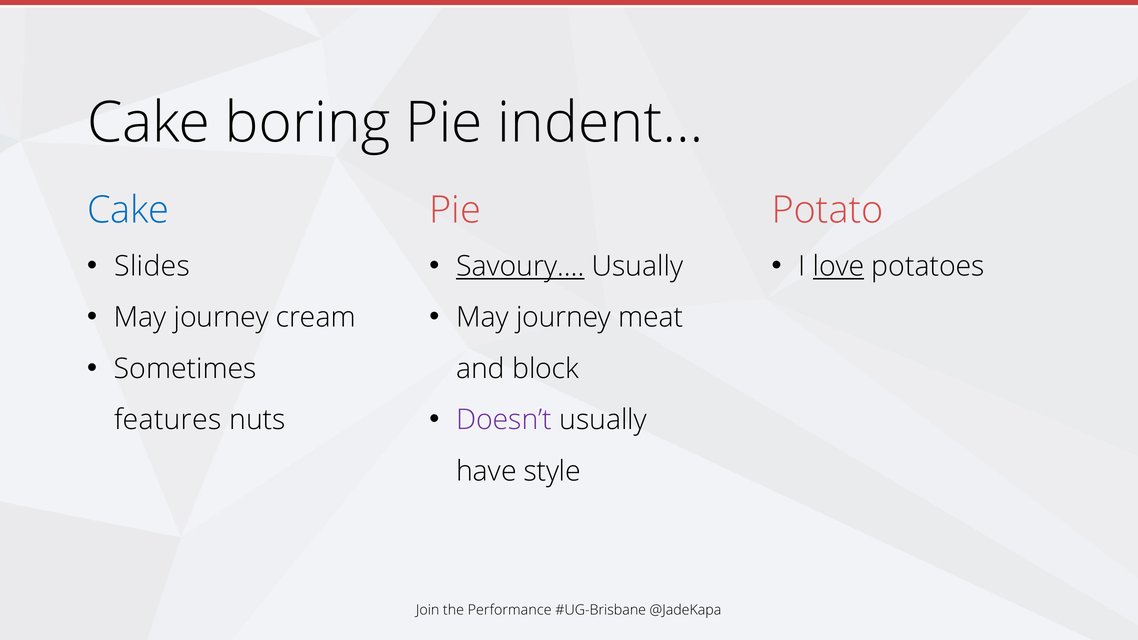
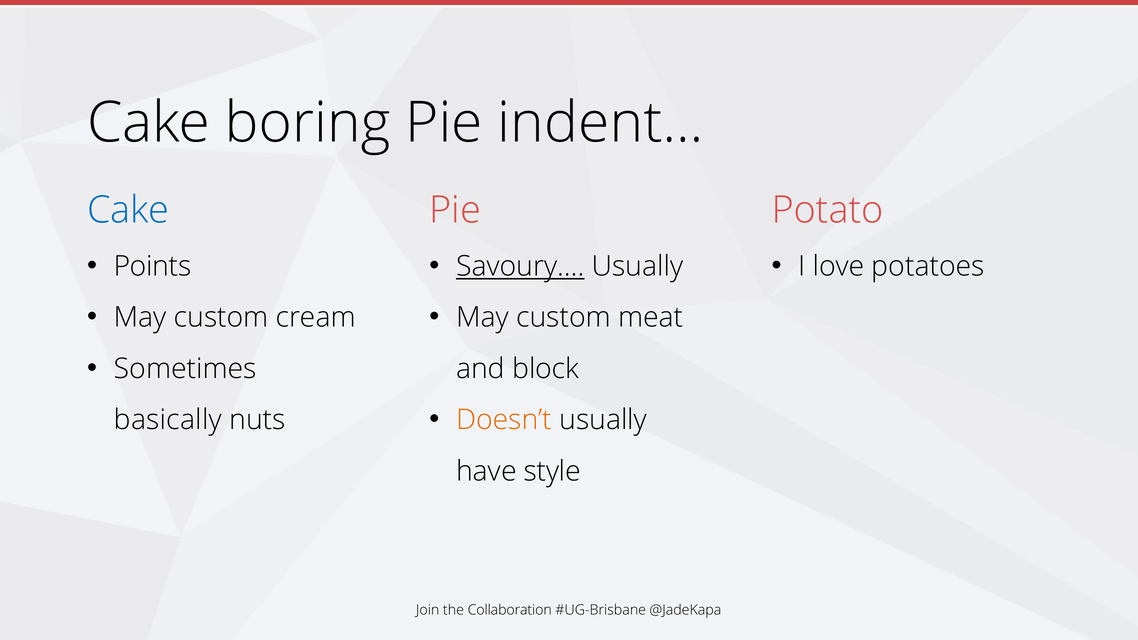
Slides: Slides -> Points
love underline: present -> none
journey at (221, 318): journey -> custom
journey at (564, 318): journey -> custom
Doesn’t colour: purple -> orange
features: features -> basically
Performance: Performance -> Collaboration
